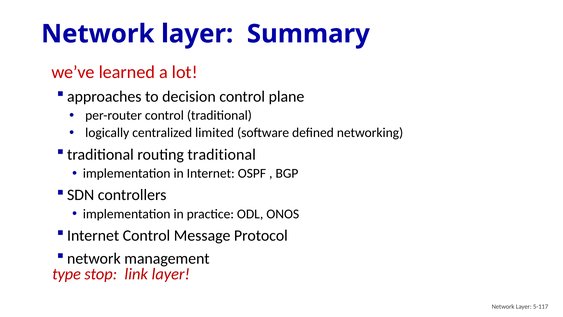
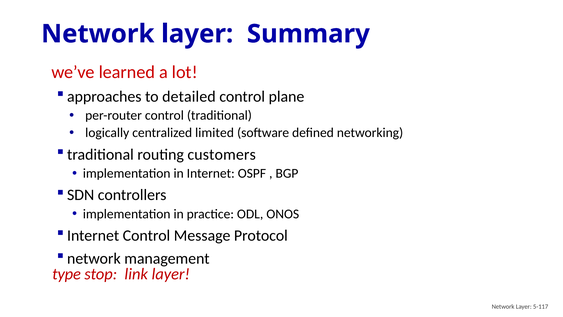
decision: decision -> detailed
routing traditional: traditional -> customers
